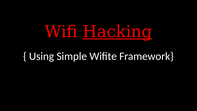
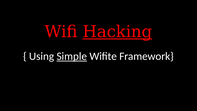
Simple underline: none -> present
